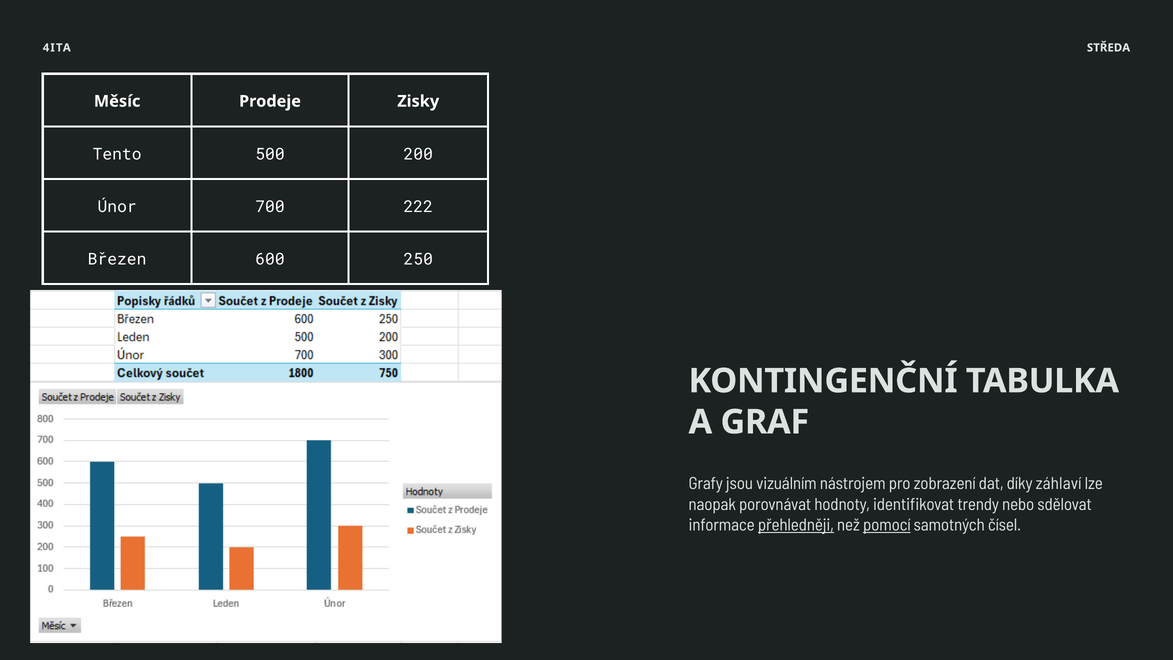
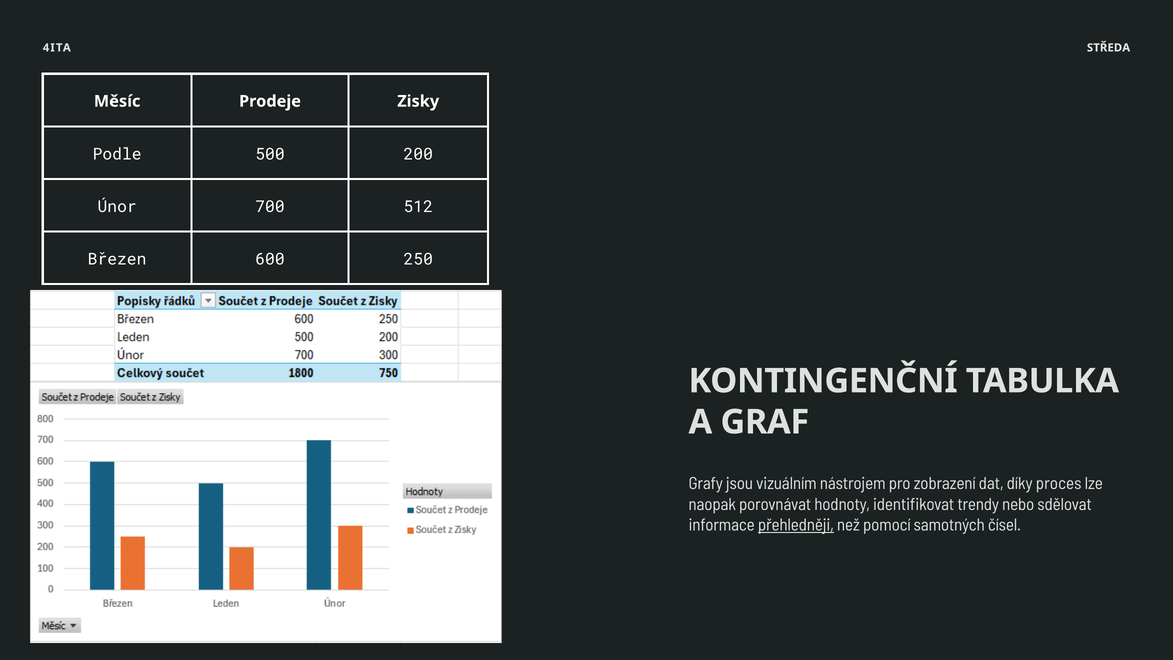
Tento: Tento -> Podle
222: 222 -> 512
záhlaví: záhlaví -> proces
pomocí underline: present -> none
